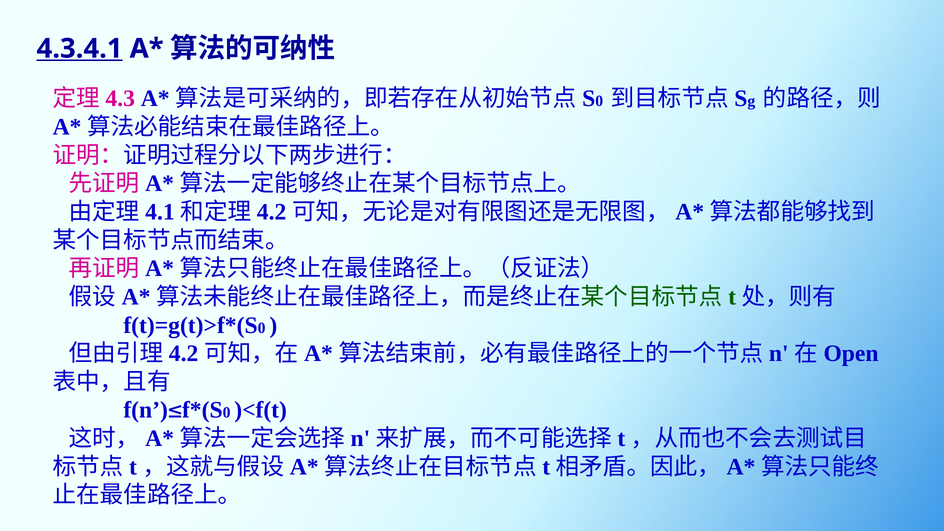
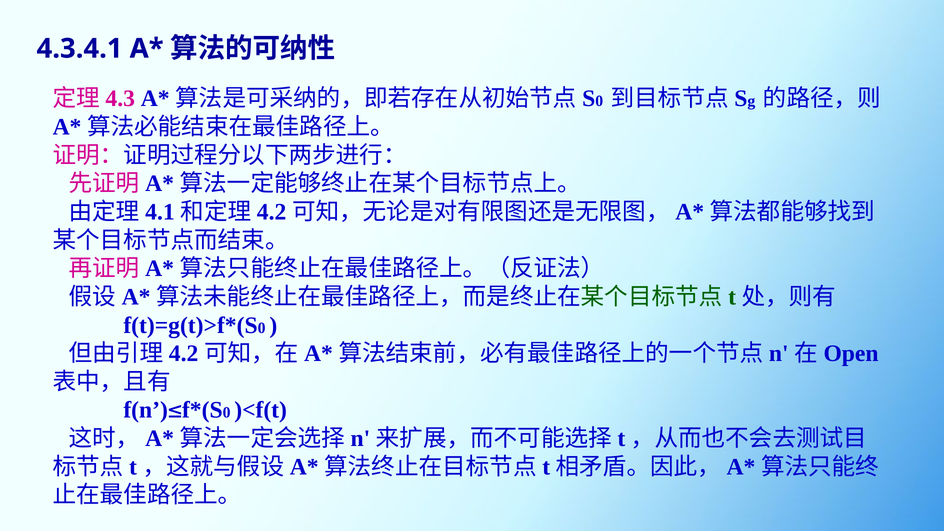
4.3.4.1 underline: present -> none
